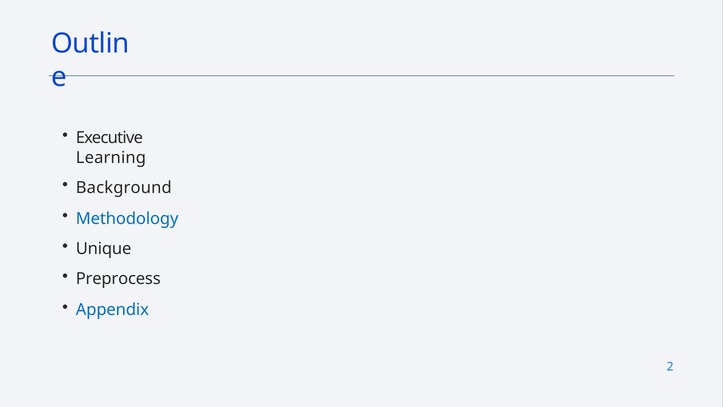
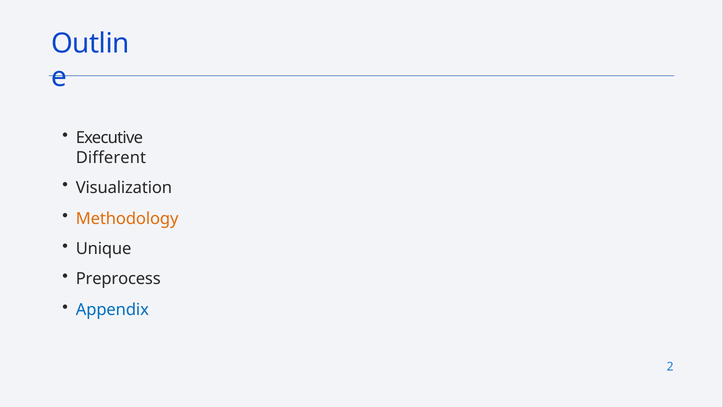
Learning: Learning -> Different
Background: Background -> Visualization
Methodology colour: blue -> orange
